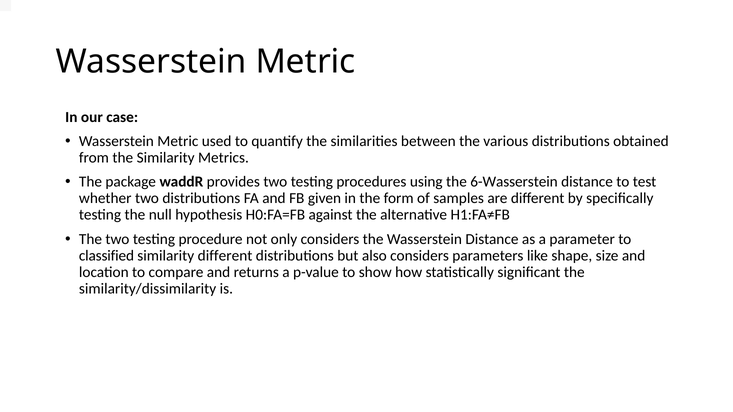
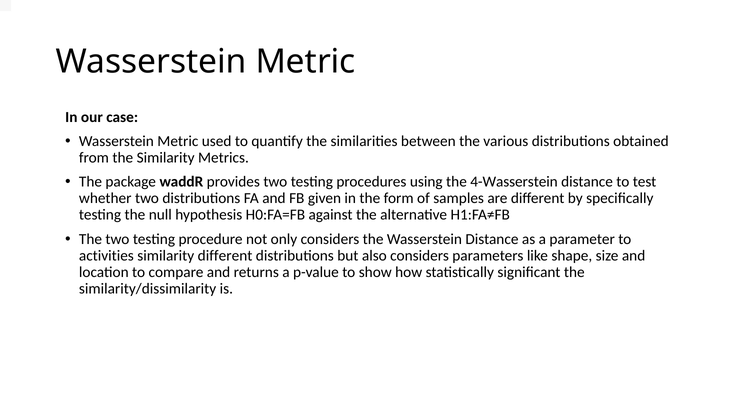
6-Wasserstein: 6-Wasserstein -> 4-Wasserstein
classified: classified -> activities
